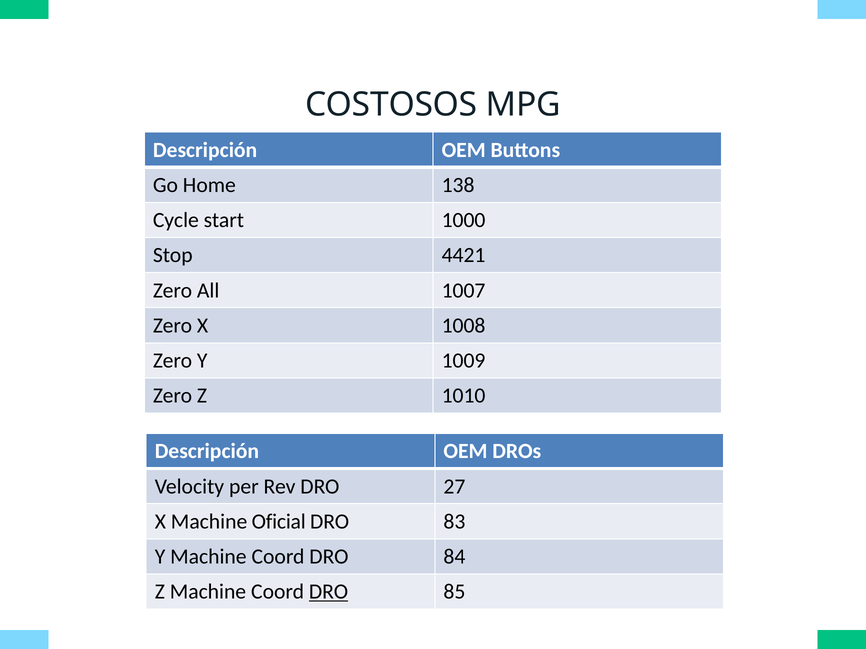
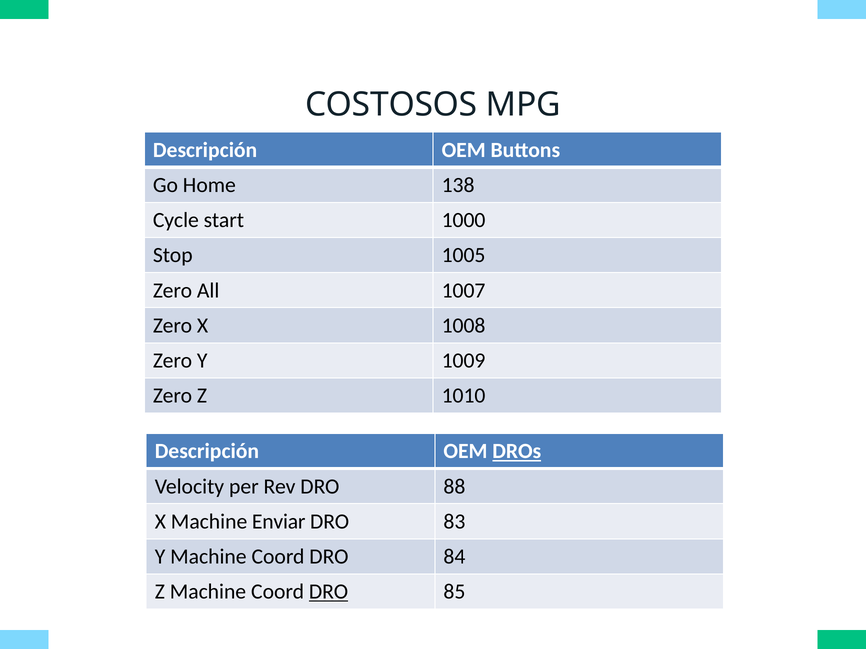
4421: 4421 -> 1005
DROs underline: none -> present
27: 27 -> 88
Oficial: Oficial -> Enviar
